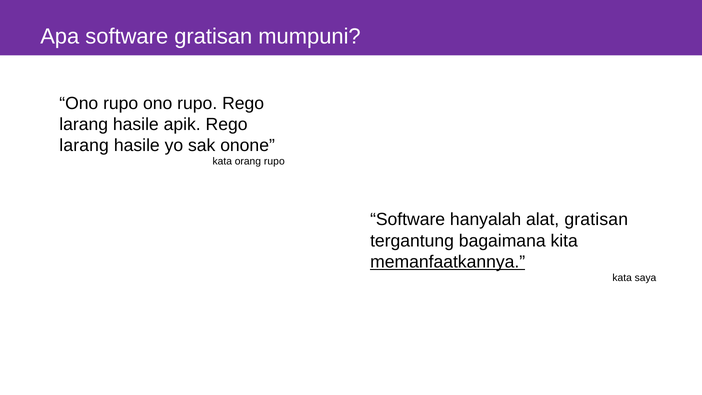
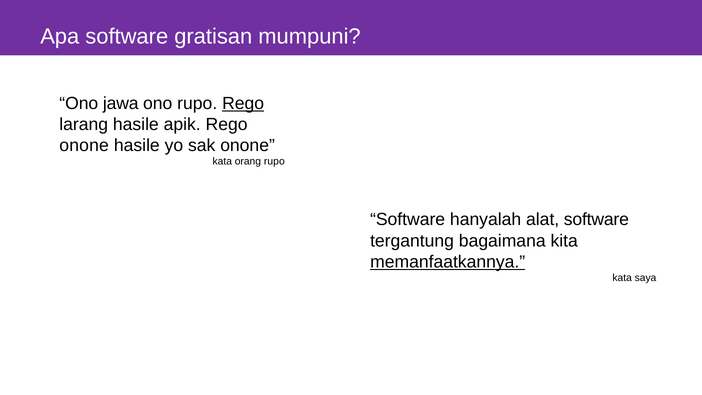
rupo at (121, 103): rupo -> jawa
Rego at (243, 103) underline: none -> present
larang at (84, 145): larang -> onone
alat gratisan: gratisan -> software
